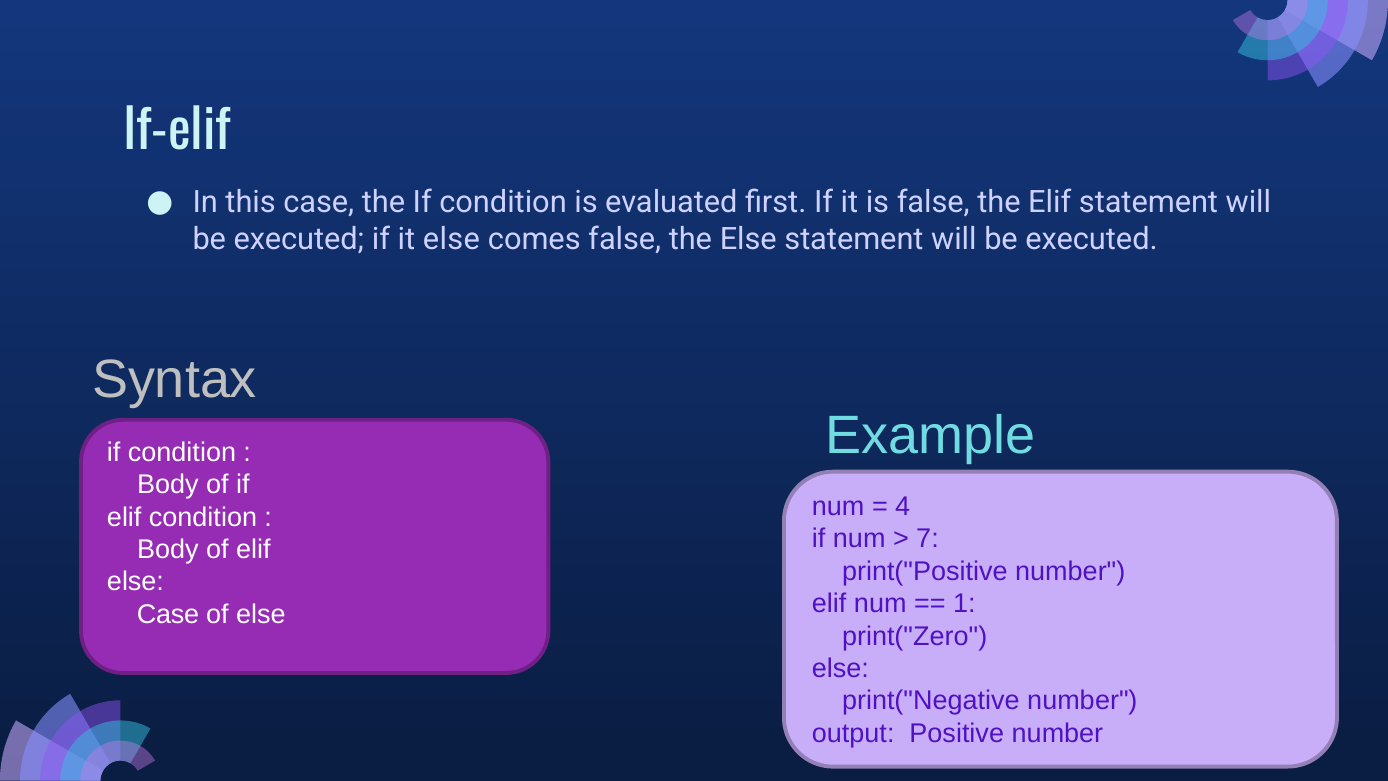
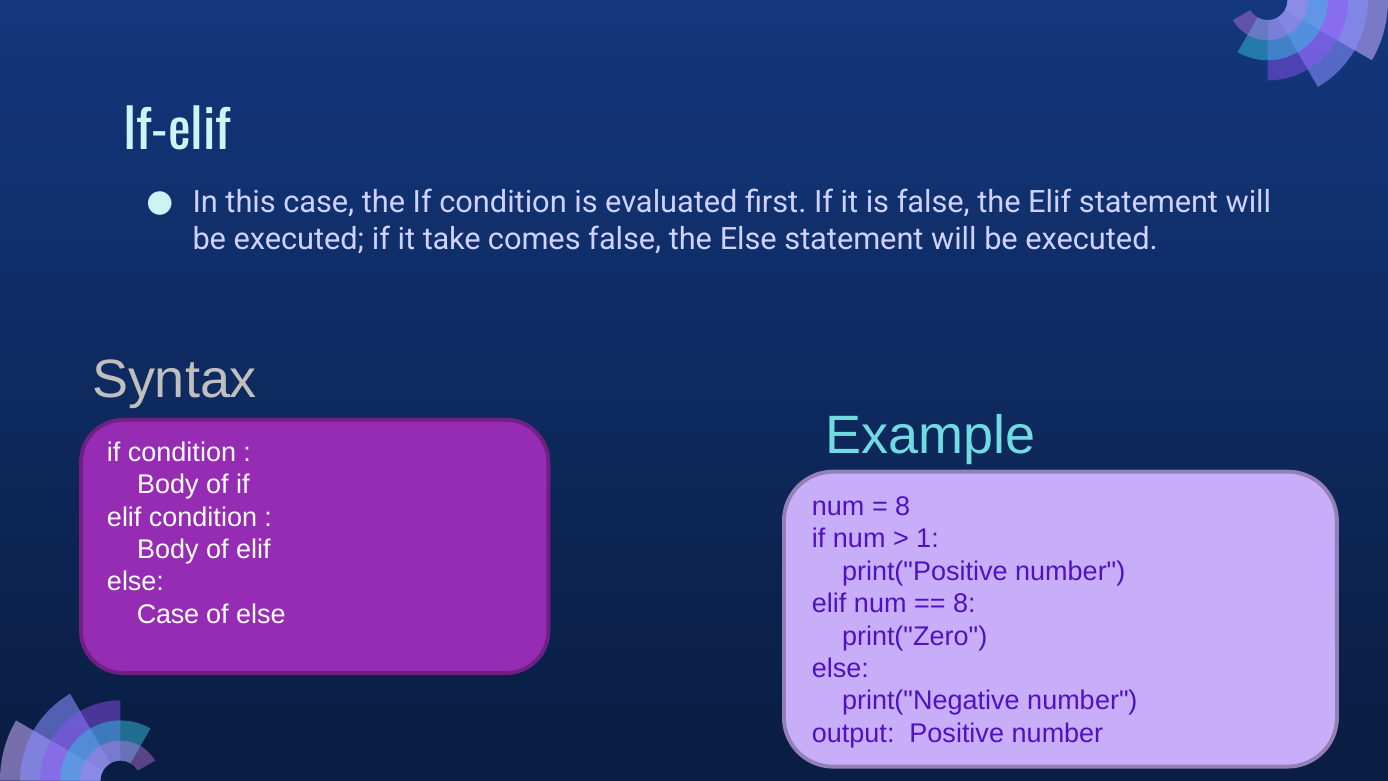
it else: else -> take
4 at (903, 506): 4 -> 8
7: 7 -> 1
1 at (964, 604): 1 -> 8
